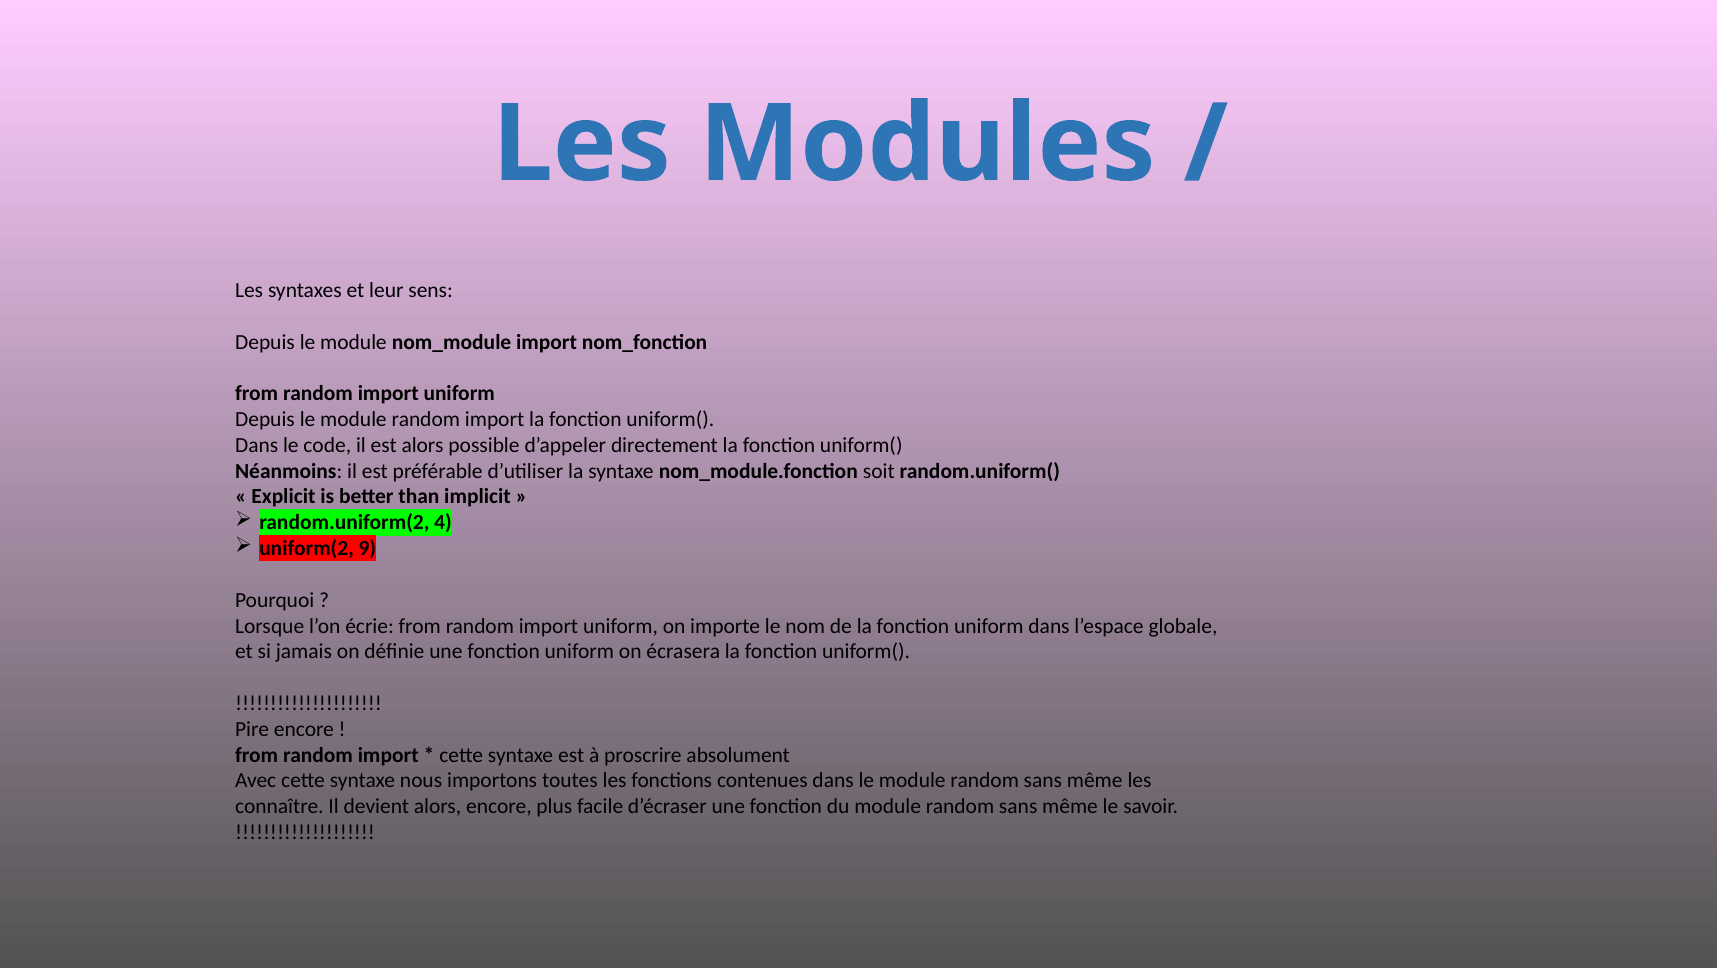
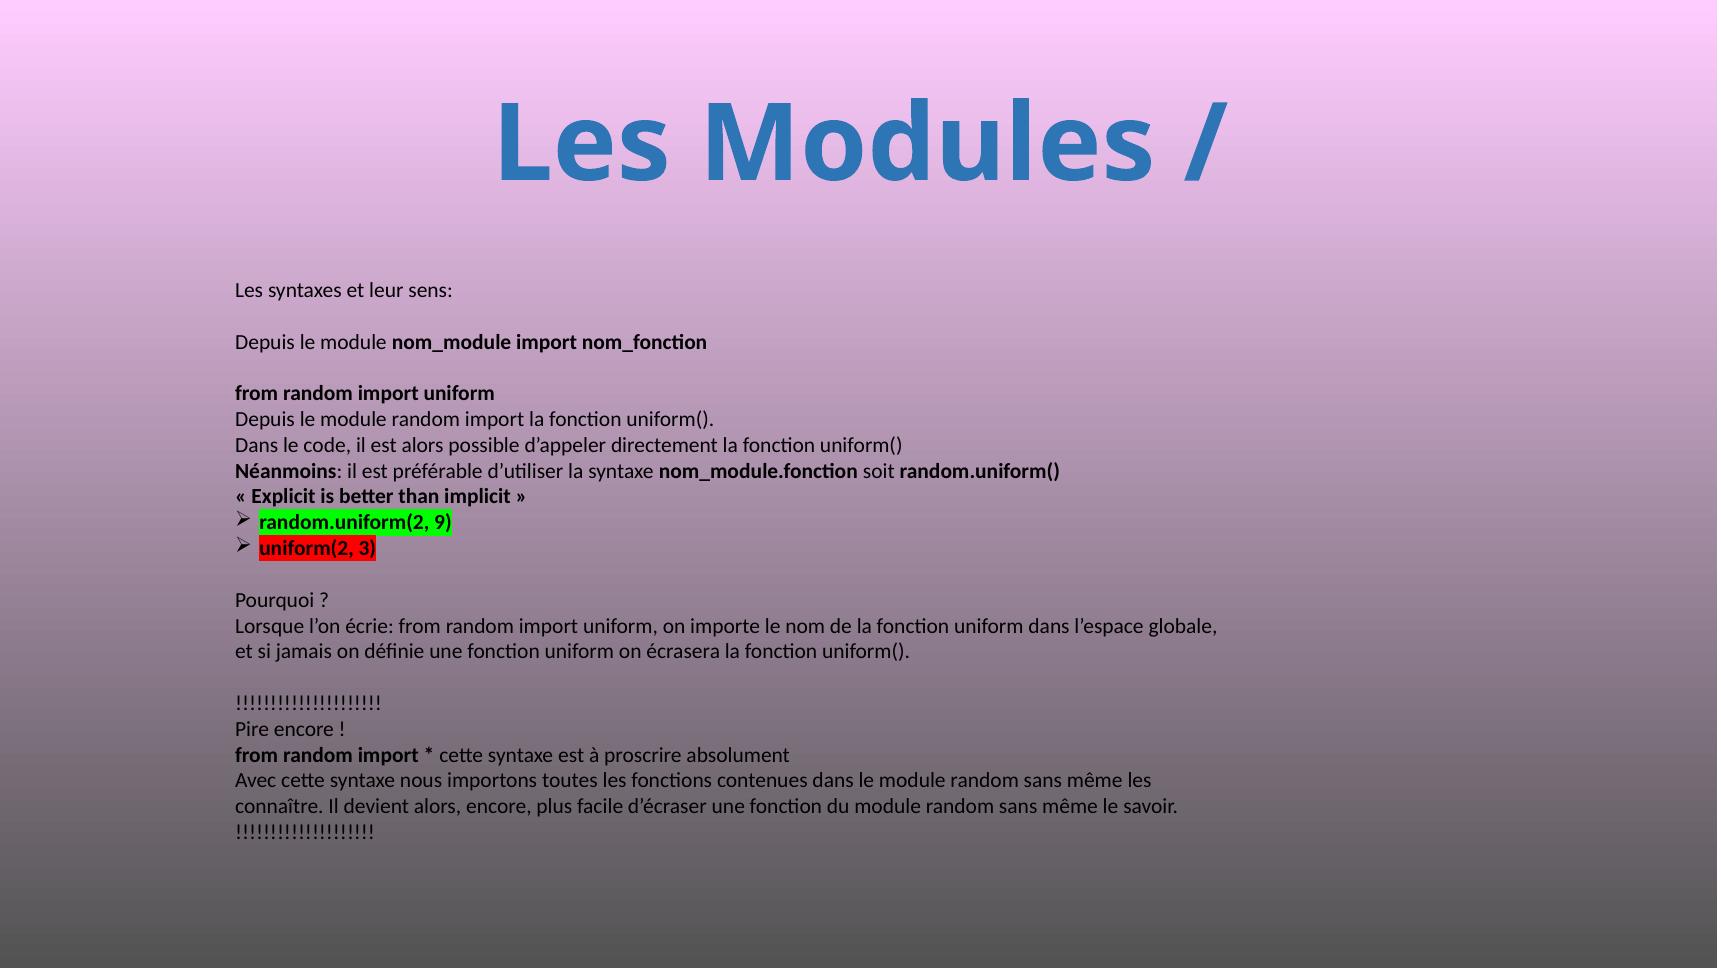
4: 4 -> 9
9: 9 -> 3
